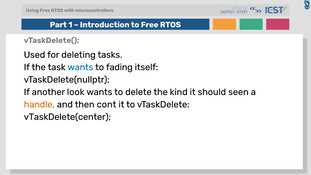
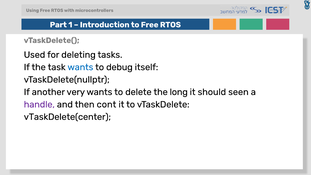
fading: fading -> debug
look: look -> very
kind: kind -> long
handle colour: orange -> purple
